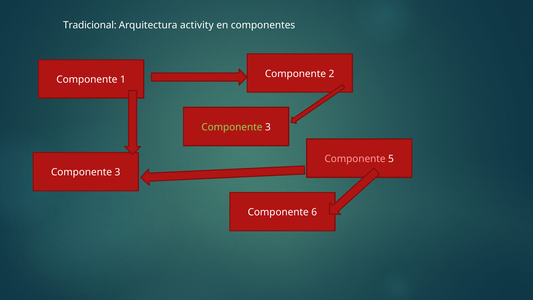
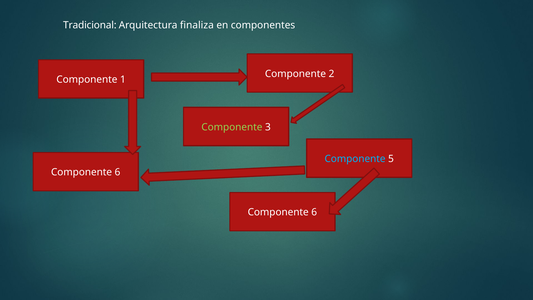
activity: activity -> finaliza
Componente at (355, 159) colour: pink -> light blue
3 at (118, 172): 3 -> 6
